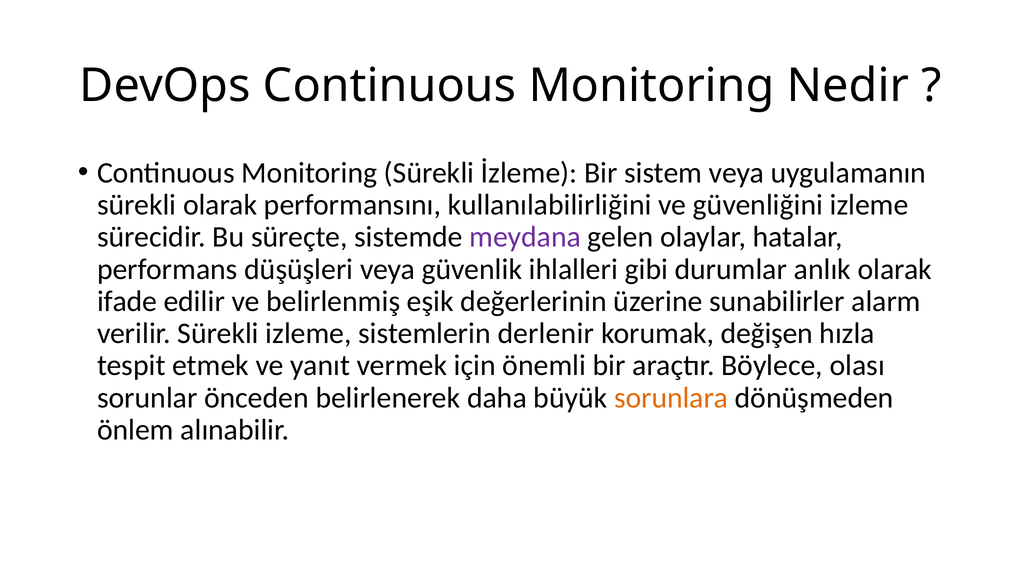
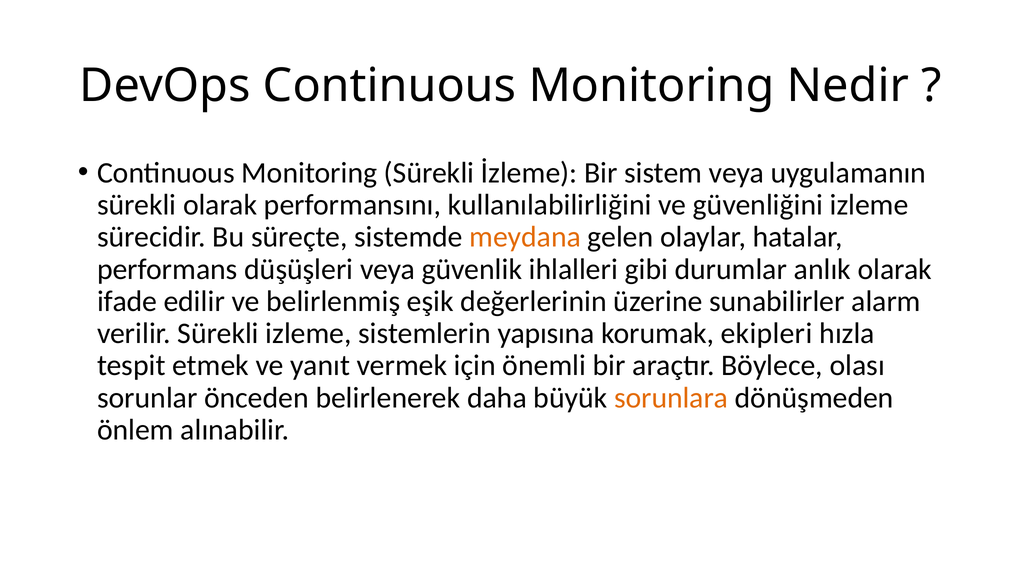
meydana colour: purple -> orange
derlenir: derlenir -> yapısına
değişen: değişen -> ekipleri
